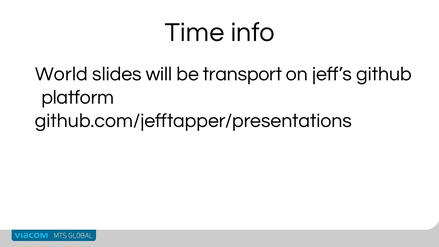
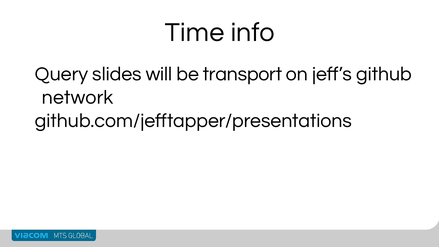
World: World -> Query
platform: platform -> network
